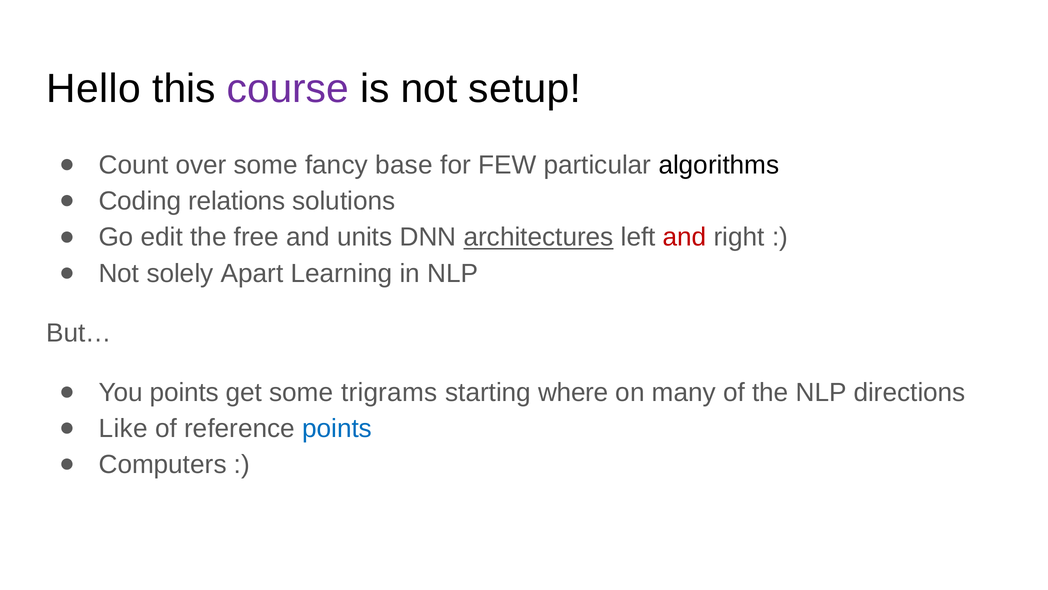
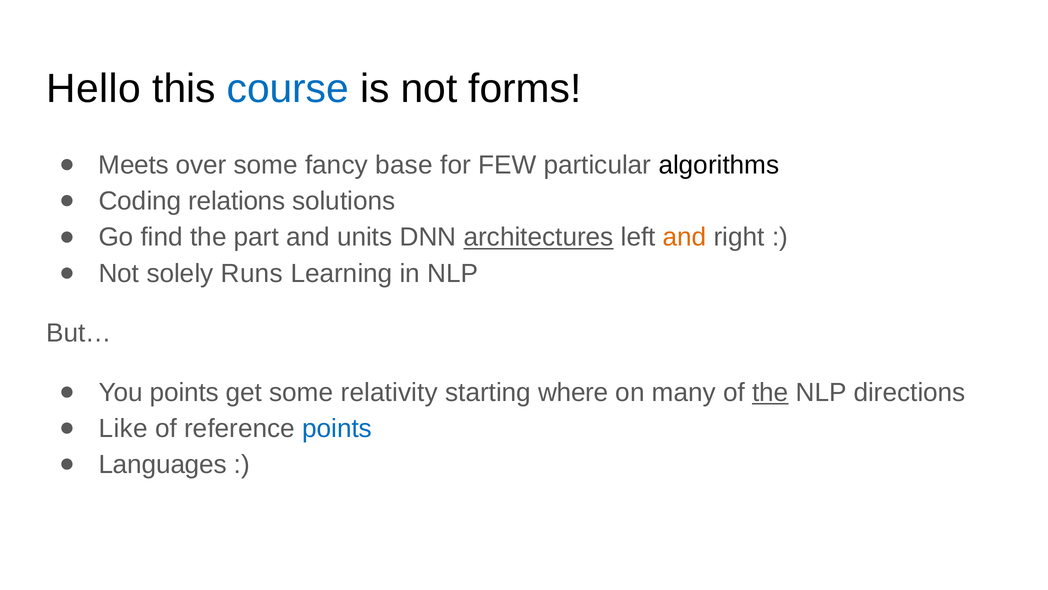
course colour: purple -> blue
setup: setup -> forms
Count: Count -> Meets
edit: edit -> find
free: free -> part
and at (685, 237) colour: red -> orange
Apart: Apart -> Runs
trigrams: trigrams -> relativity
the at (770, 392) underline: none -> present
Computers: Computers -> Languages
